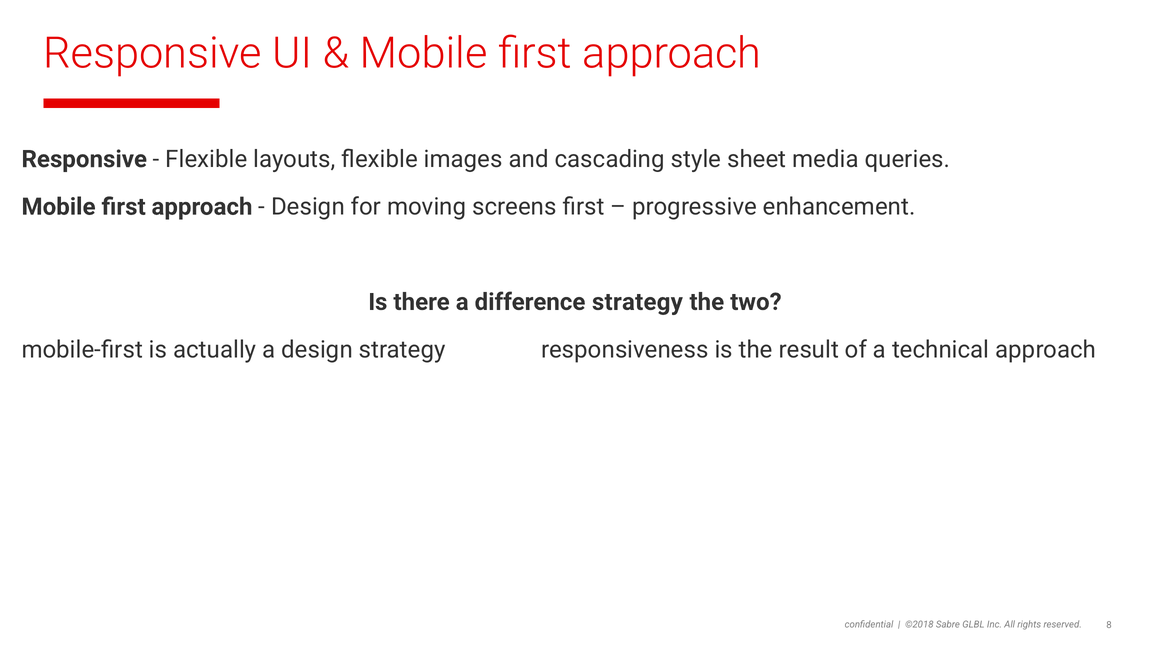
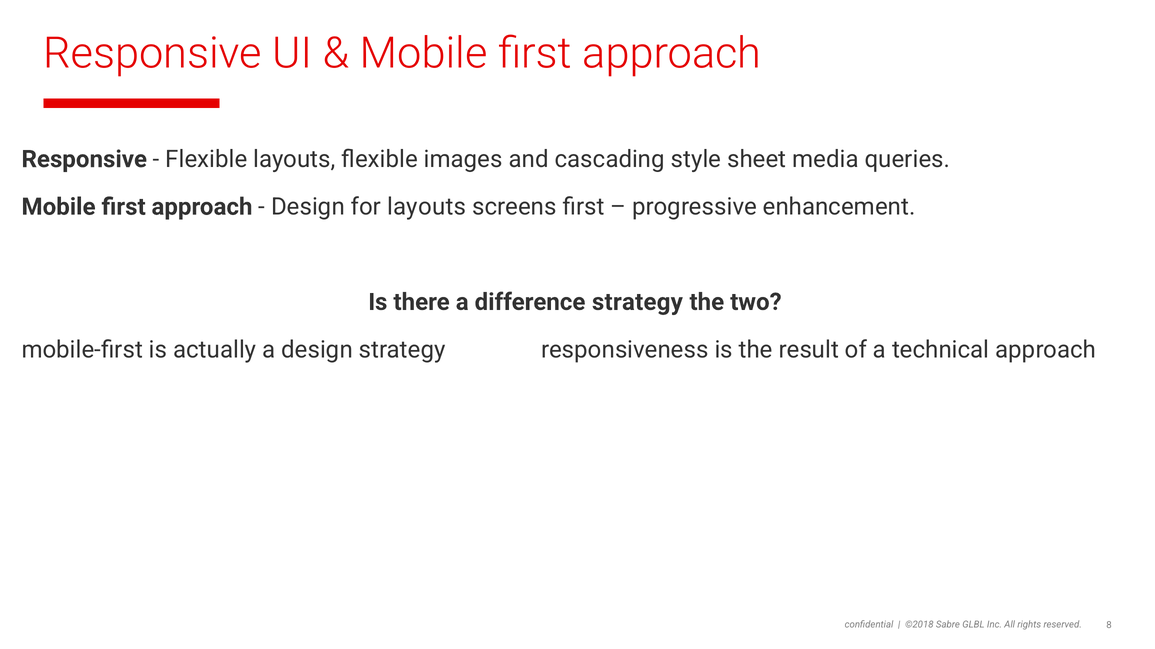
for moving: moving -> layouts
